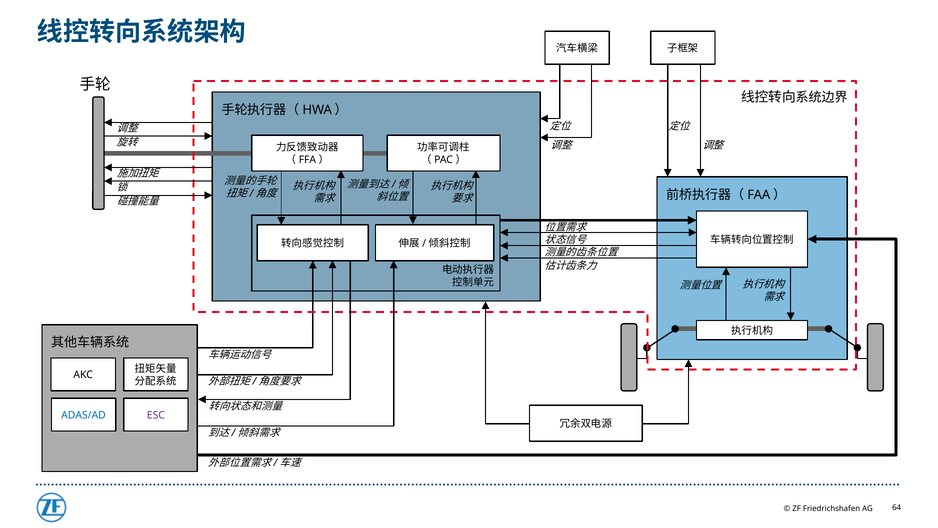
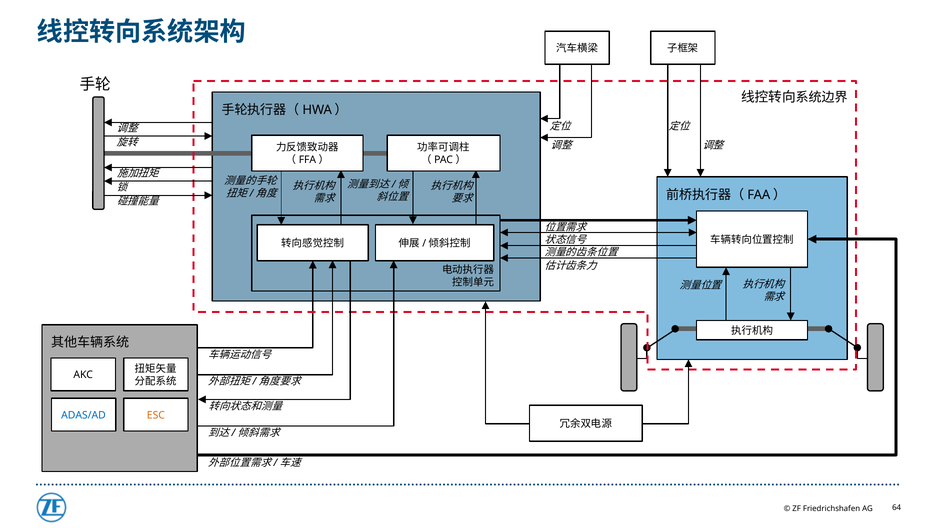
ESC colour: purple -> orange
